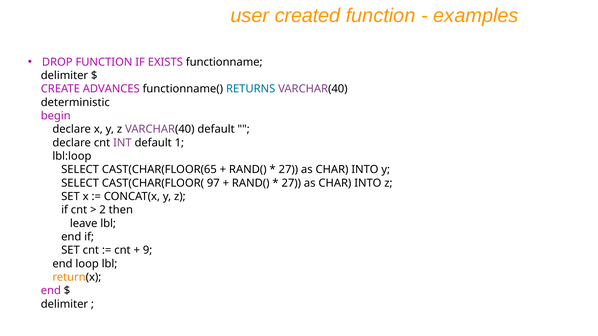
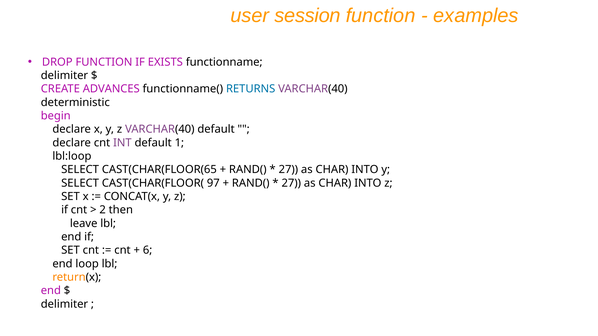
created: created -> session
9: 9 -> 6
